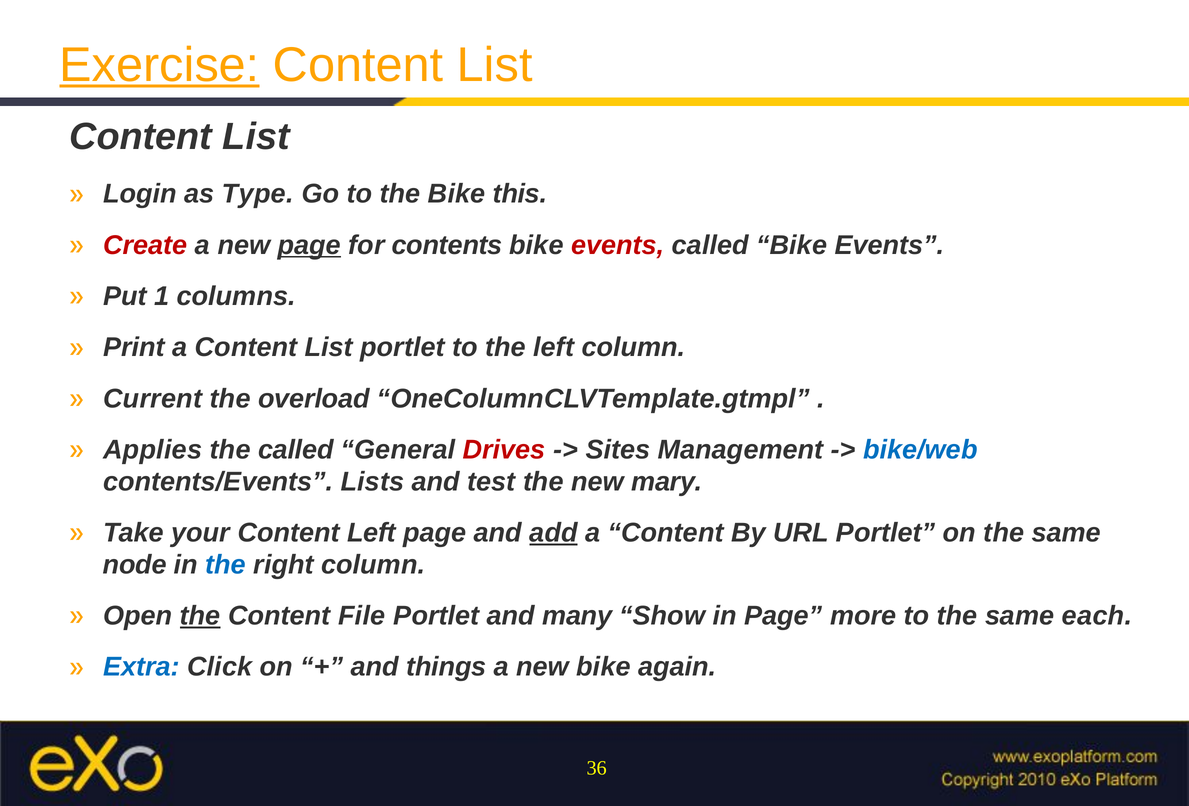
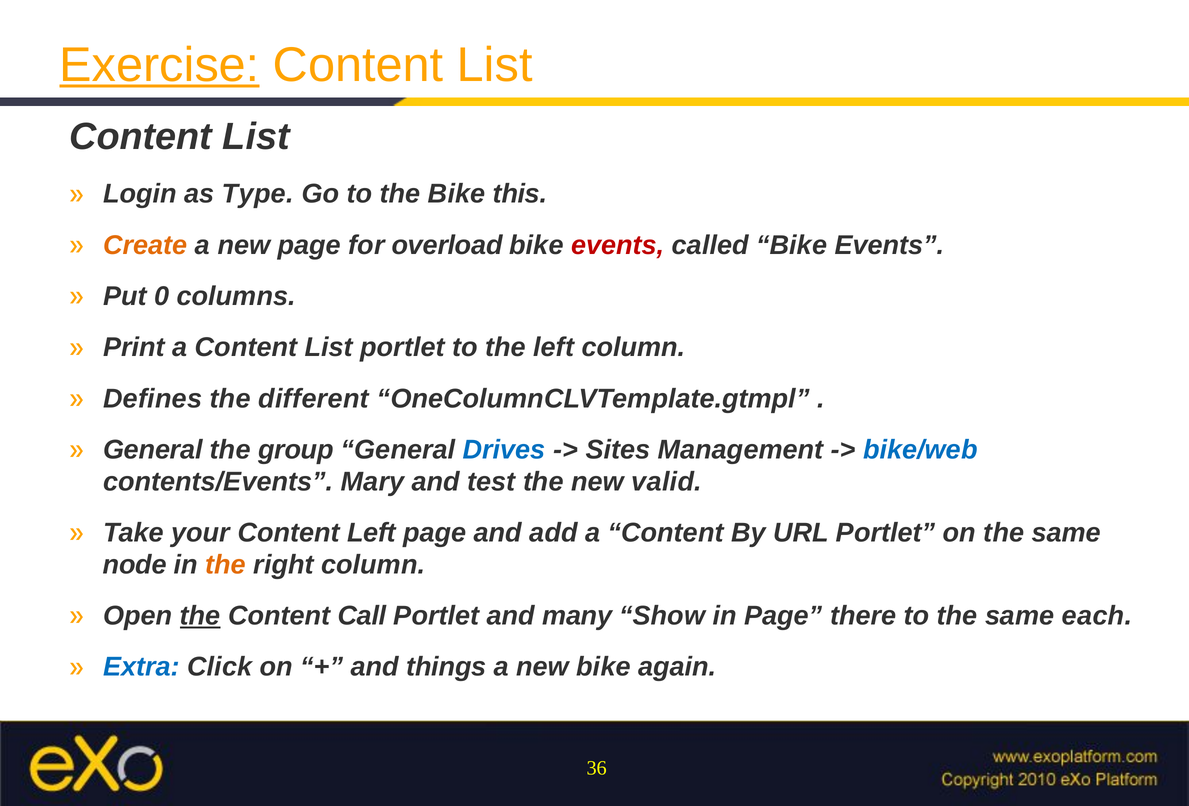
Create colour: red -> orange
page at (309, 245) underline: present -> none
contents: contents -> overload
1: 1 -> 0
Current: Current -> Defines
overload: overload -> different
Applies at (153, 450): Applies -> General
the called: called -> group
Drives colour: red -> blue
Lists: Lists -> Mary
mary: mary -> valid
add underline: present -> none
the at (226, 564) colour: blue -> orange
File: File -> Call
more: more -> there
